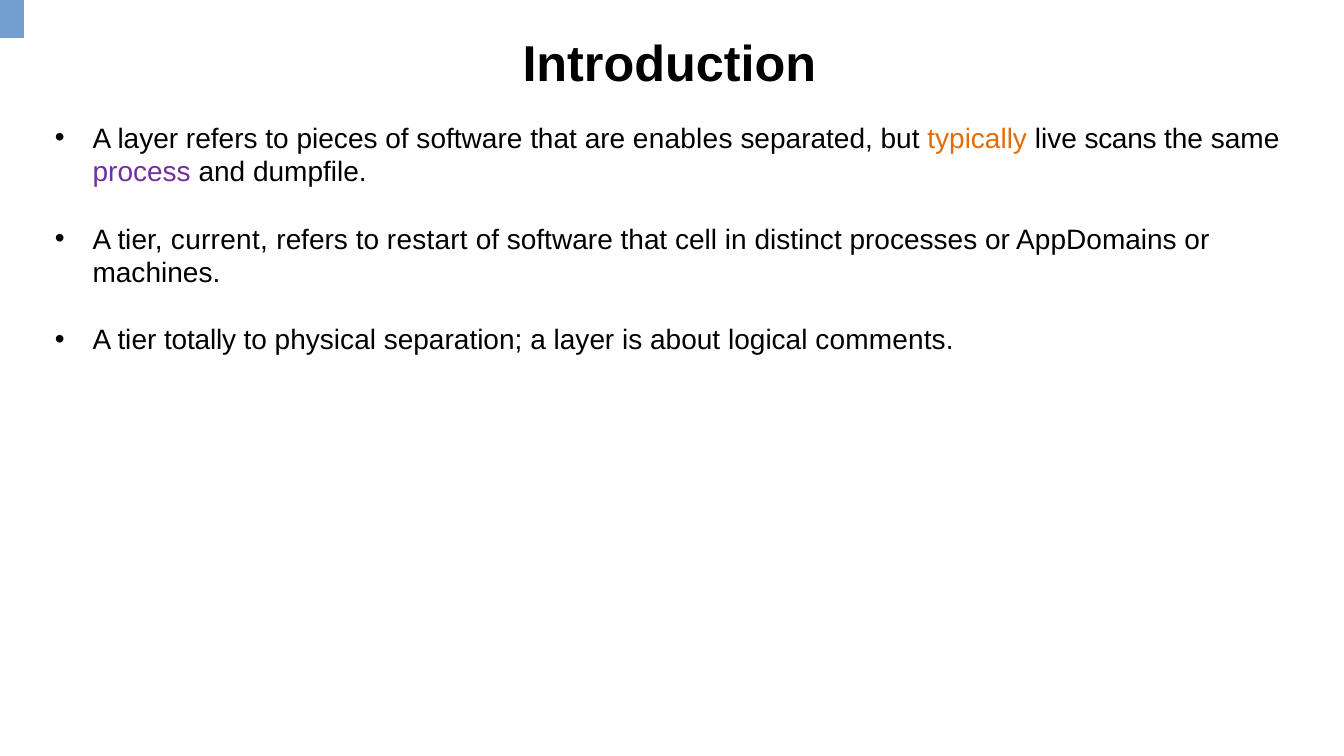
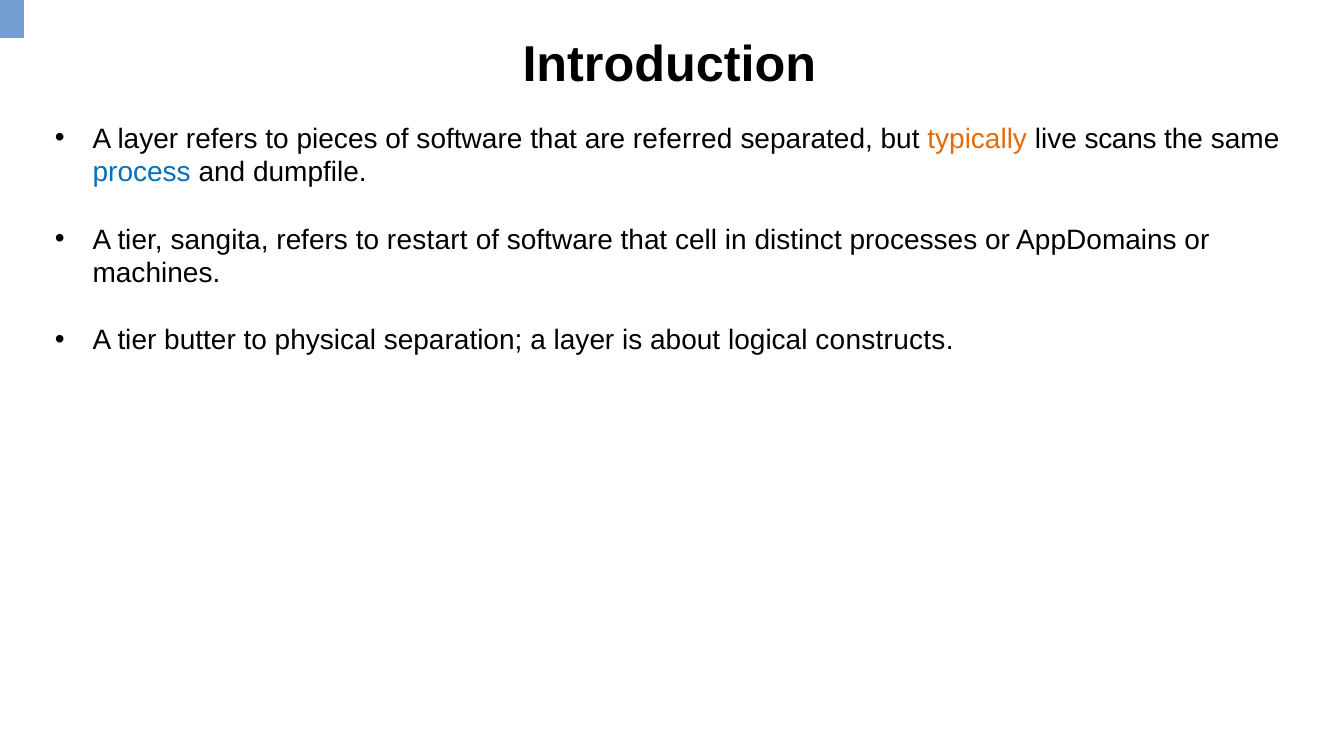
enables: enables -> referred
process colour: purple -> blue
current: current -> sangita
totally: totally -> butter
comments: comments -> constructs
